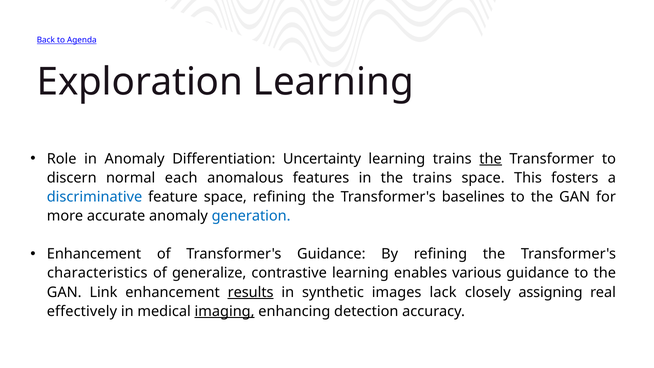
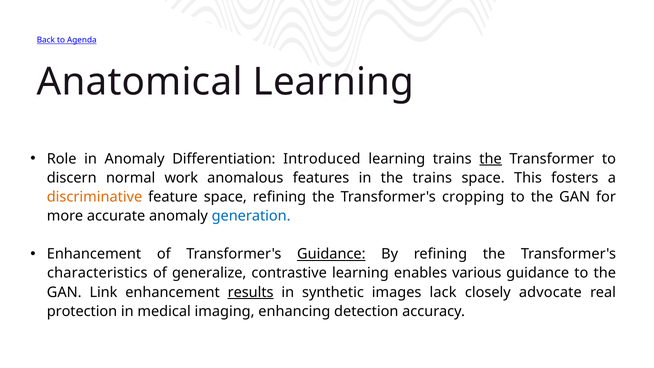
Exploration: Exploration -> Anatomical
Uncertainty: Uncertainty -> Introduced
each: each -> work
discriminative colour: blue -> orange
baselines: baselines -> cropping
Guidance at (331, 254) underline: none -> present
assigning: assigning -> advocate
effectively: effectively -> protection
imaging underline: present -> none
